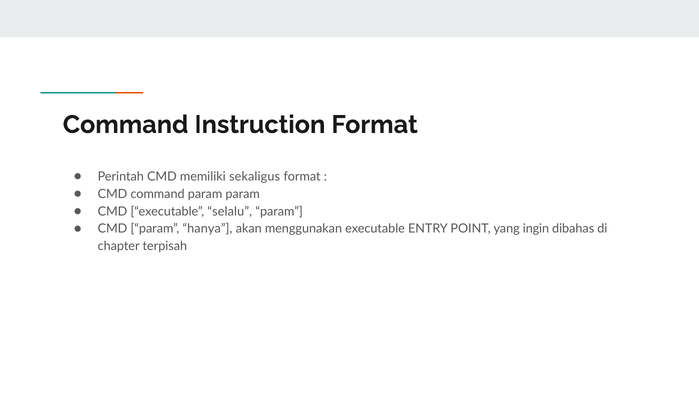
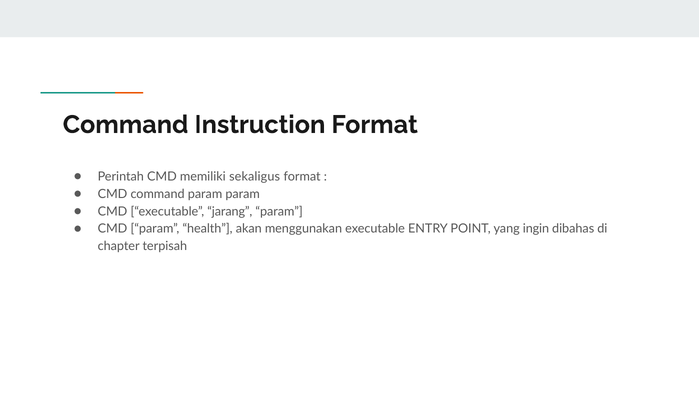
selalu: selalu -> jarang
hanya: hanya -> health
